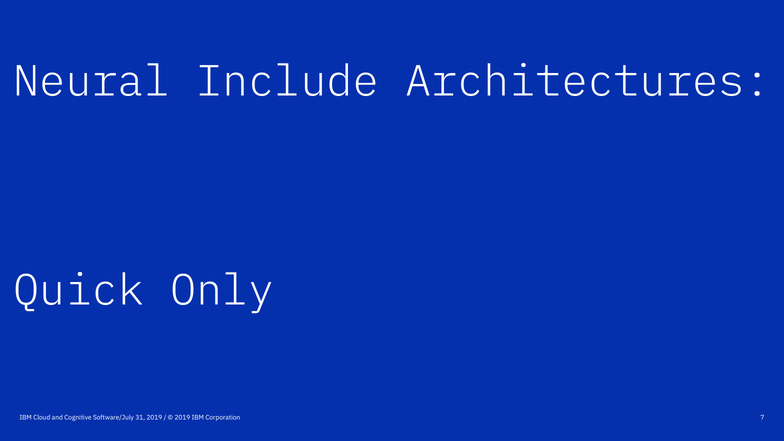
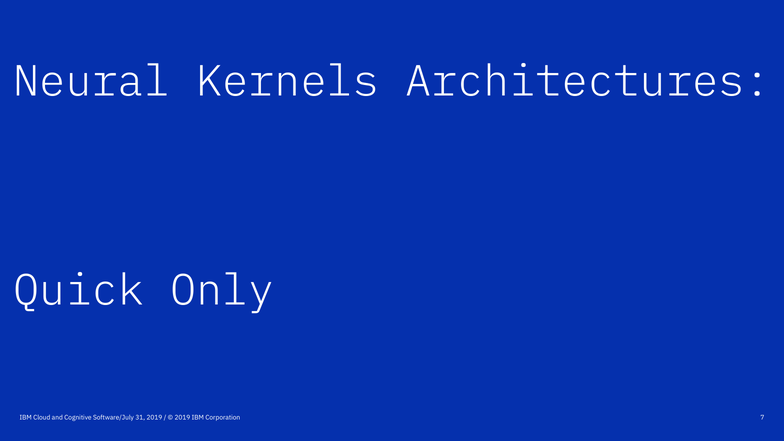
Include: Include -> Kernels
